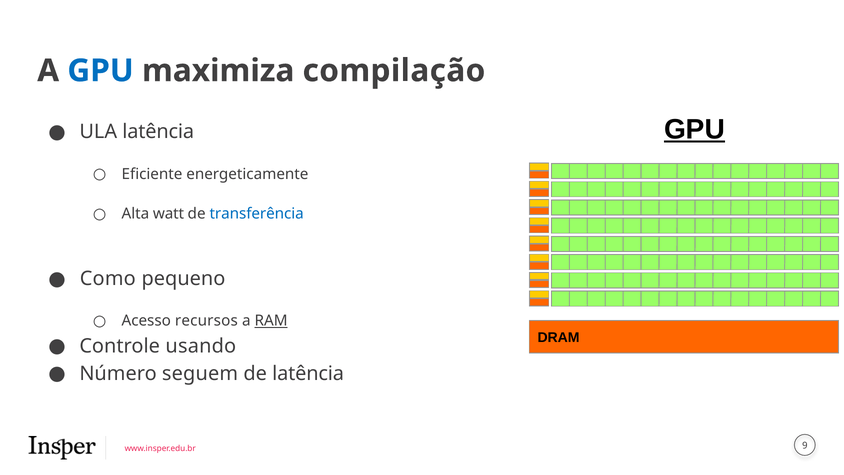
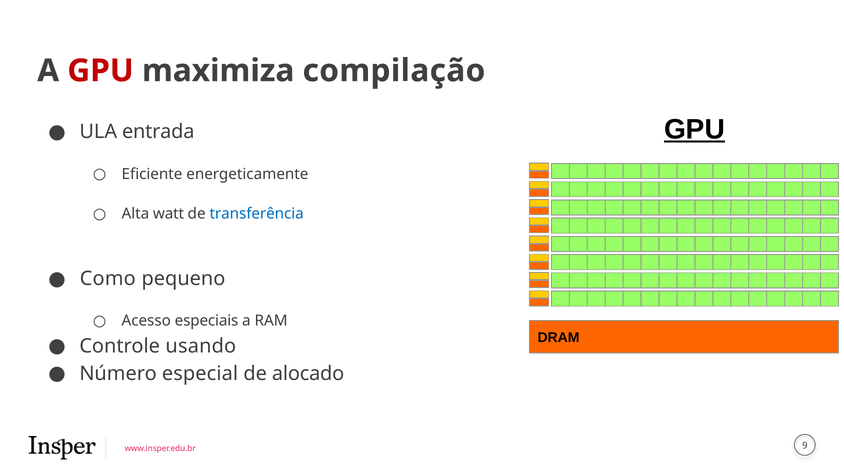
GPU at (101, 71) colour: blue -> red
ULA latência: latência -> entrada
recursos: recursos -> especiais
RAM underline: present -> none
seguem: seguem -> especial
de latência: latência -> alocado
